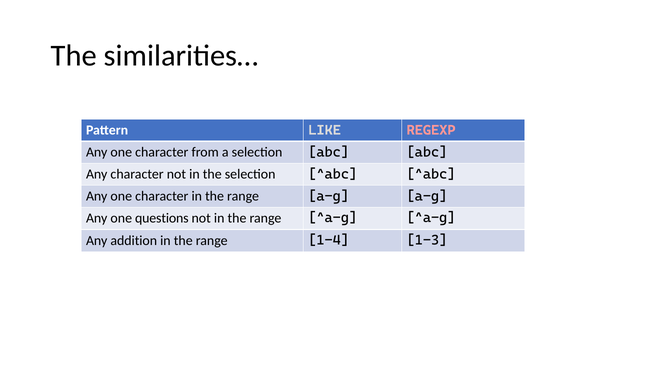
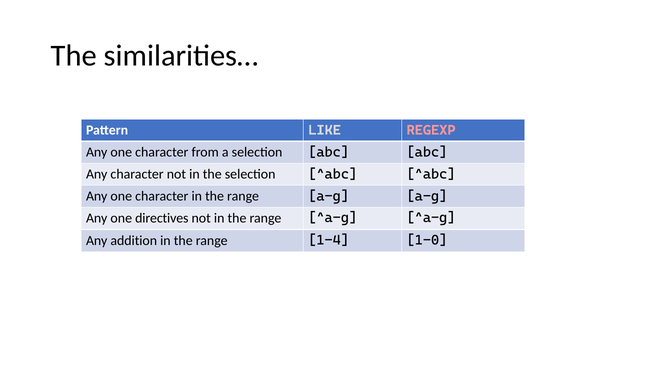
questions: questions -> directives
1-3: 1-3 -> 1-0
